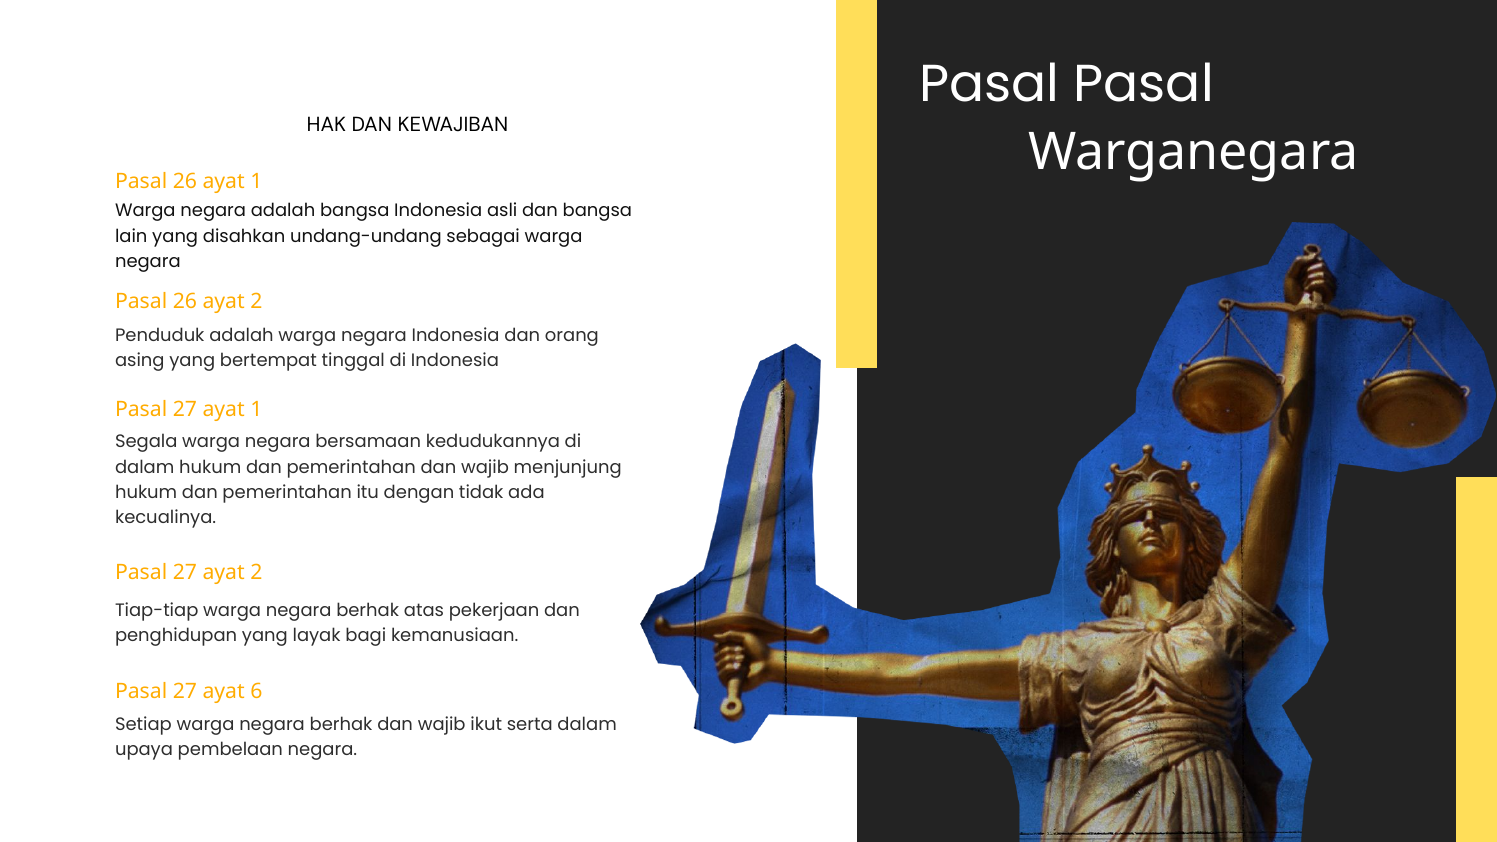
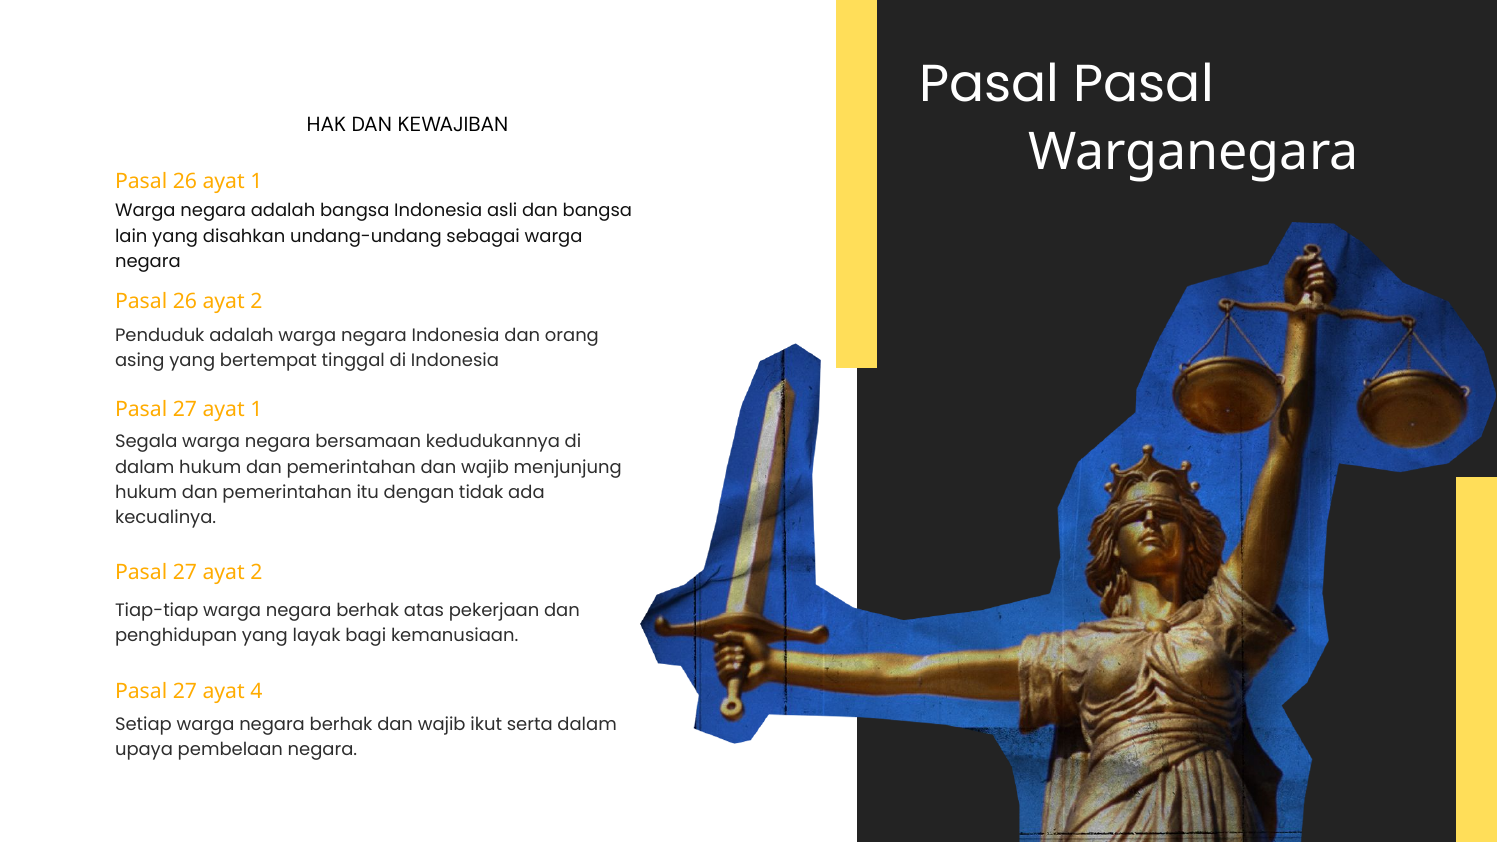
6: 6 -> 4
